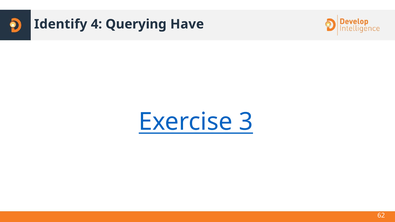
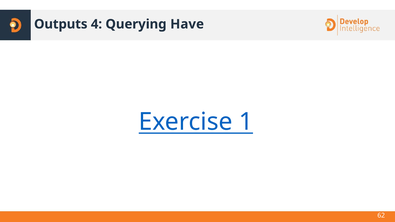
Identify: Identify -> Outputs
3: 3 -> 1
